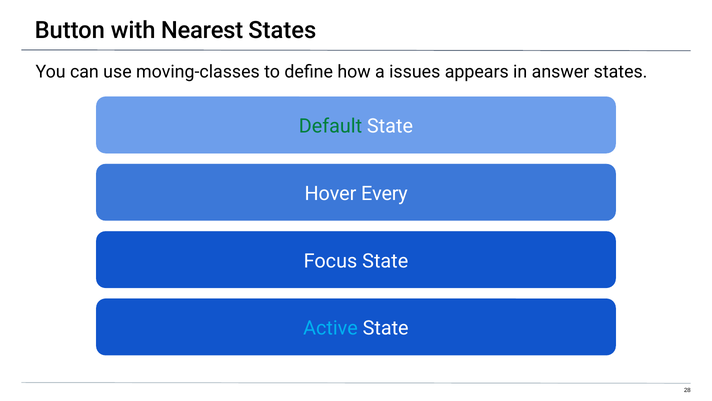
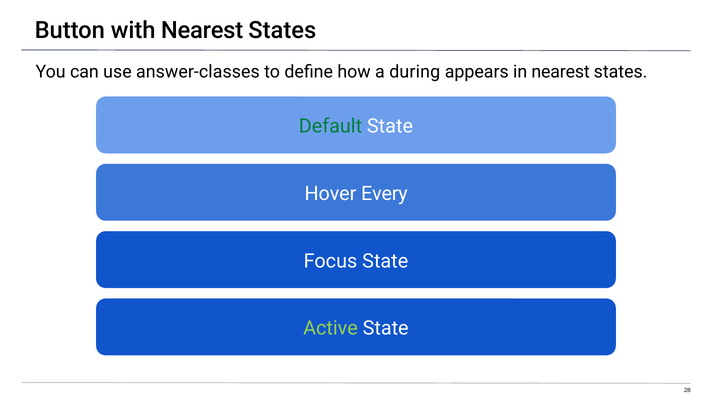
moving-classes: moving-classes -> answer-classes
issues: issues -> during
in answer: answer -> nearest
Active colour: light blue -> light green
